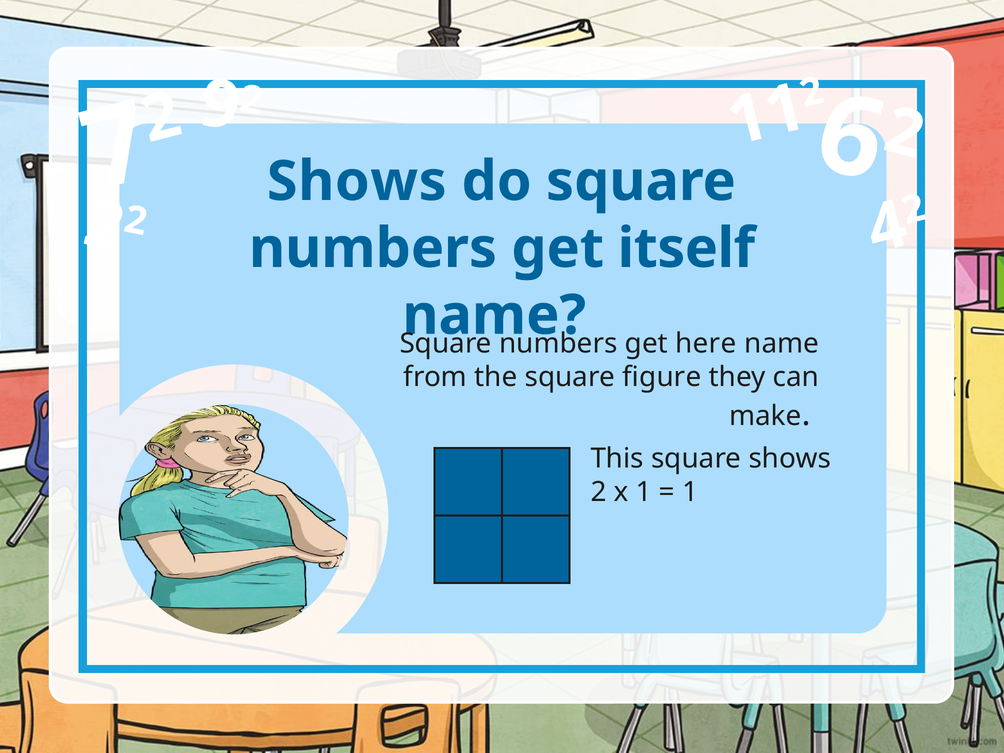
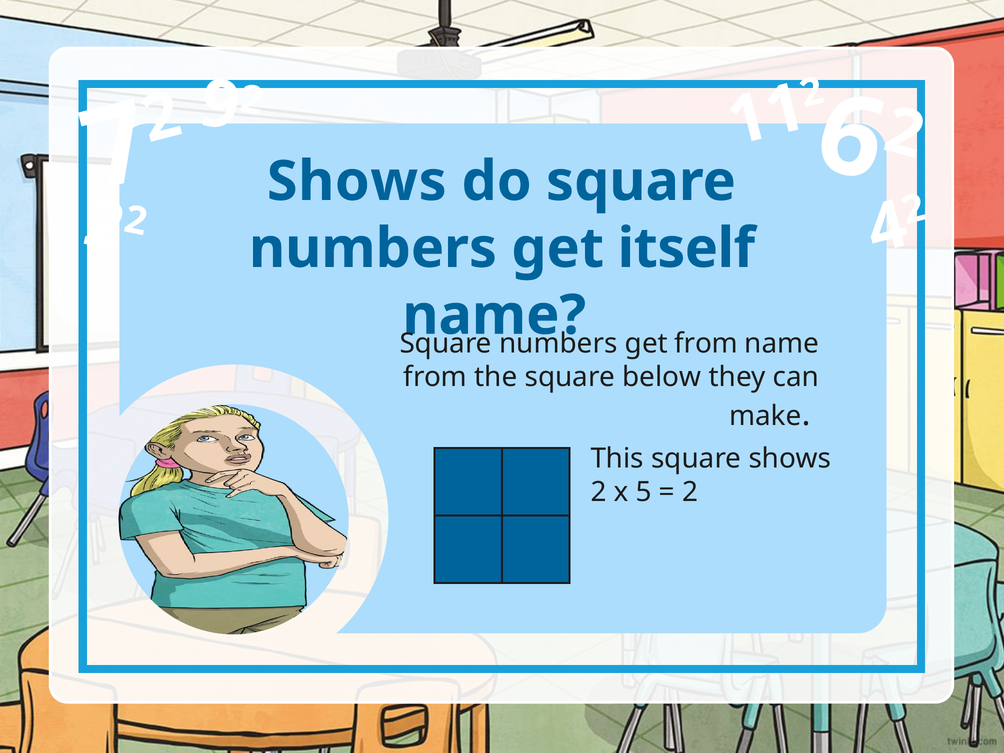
get here: here -> from
figure: figure -> below
x 1: 1 -> 5
1 at (690, 492): 1 -> 2
